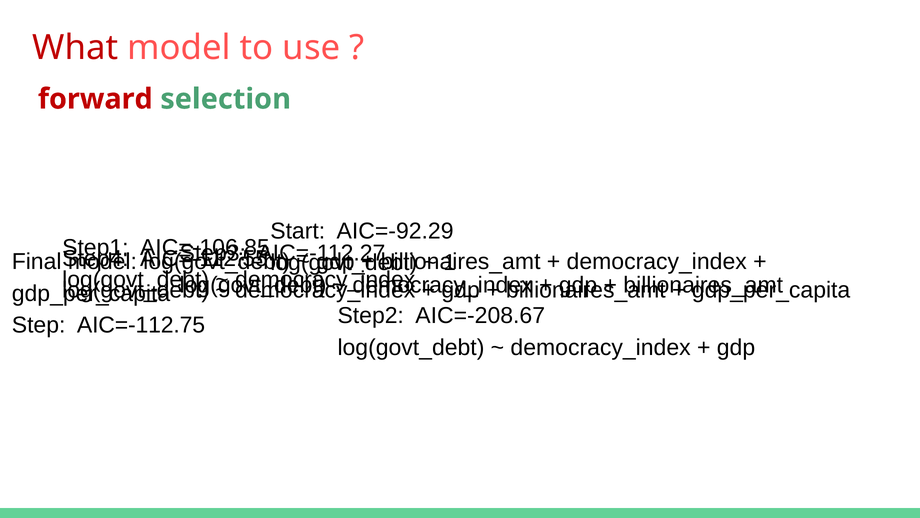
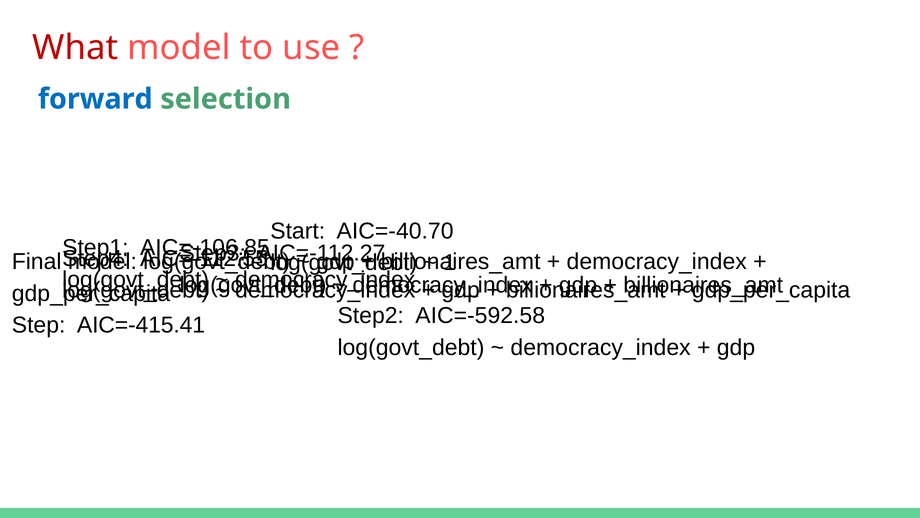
forward colour: red -> blue
AIC=-92.29: AIC=-92.29 -> AIC=-40.70
AIC=-208.67: AIC=-208.67 -> AIC=-592.58
AIC=-112.75: AIC=-112.75 -> AIC=-415.41
